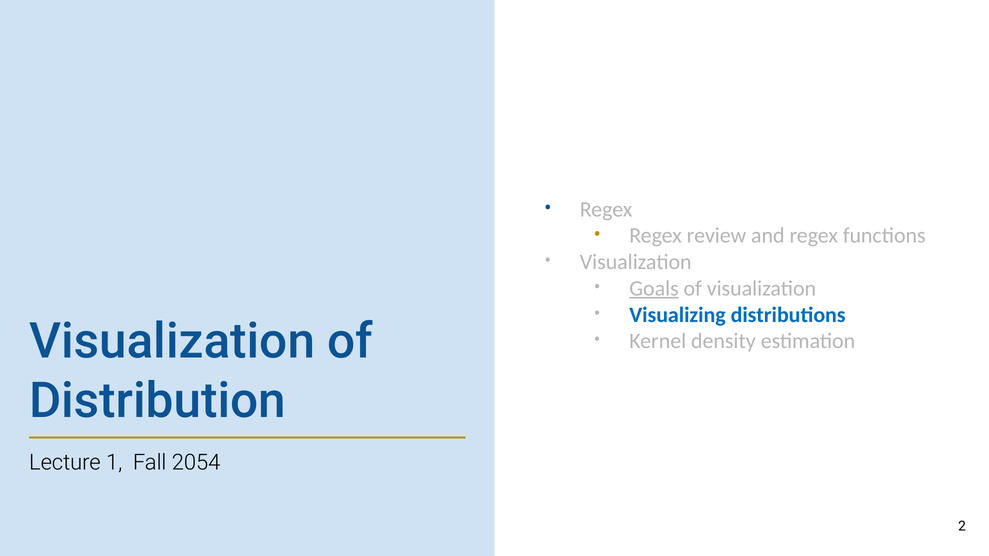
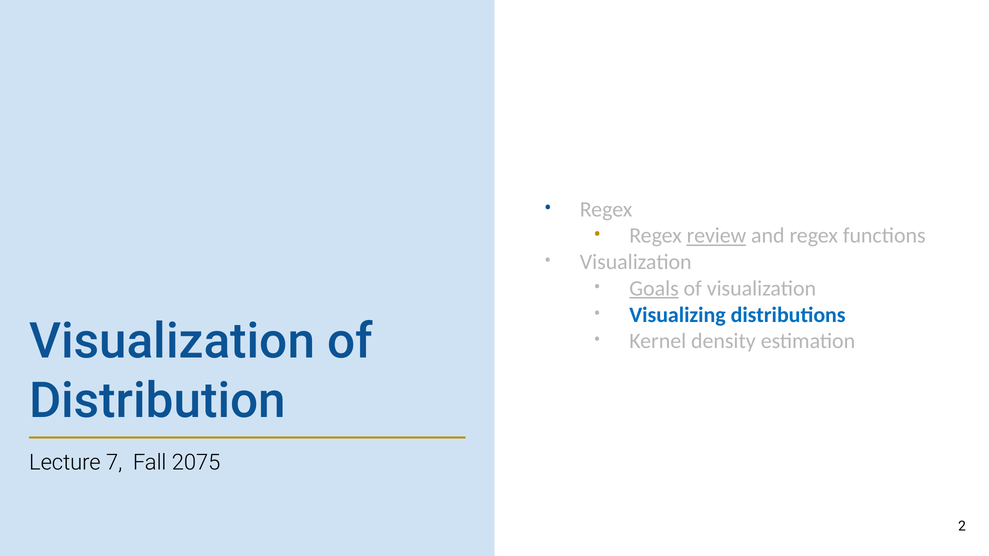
review underline: none -> present
1: 1 -> 7
2054: 2054 -> 2075
